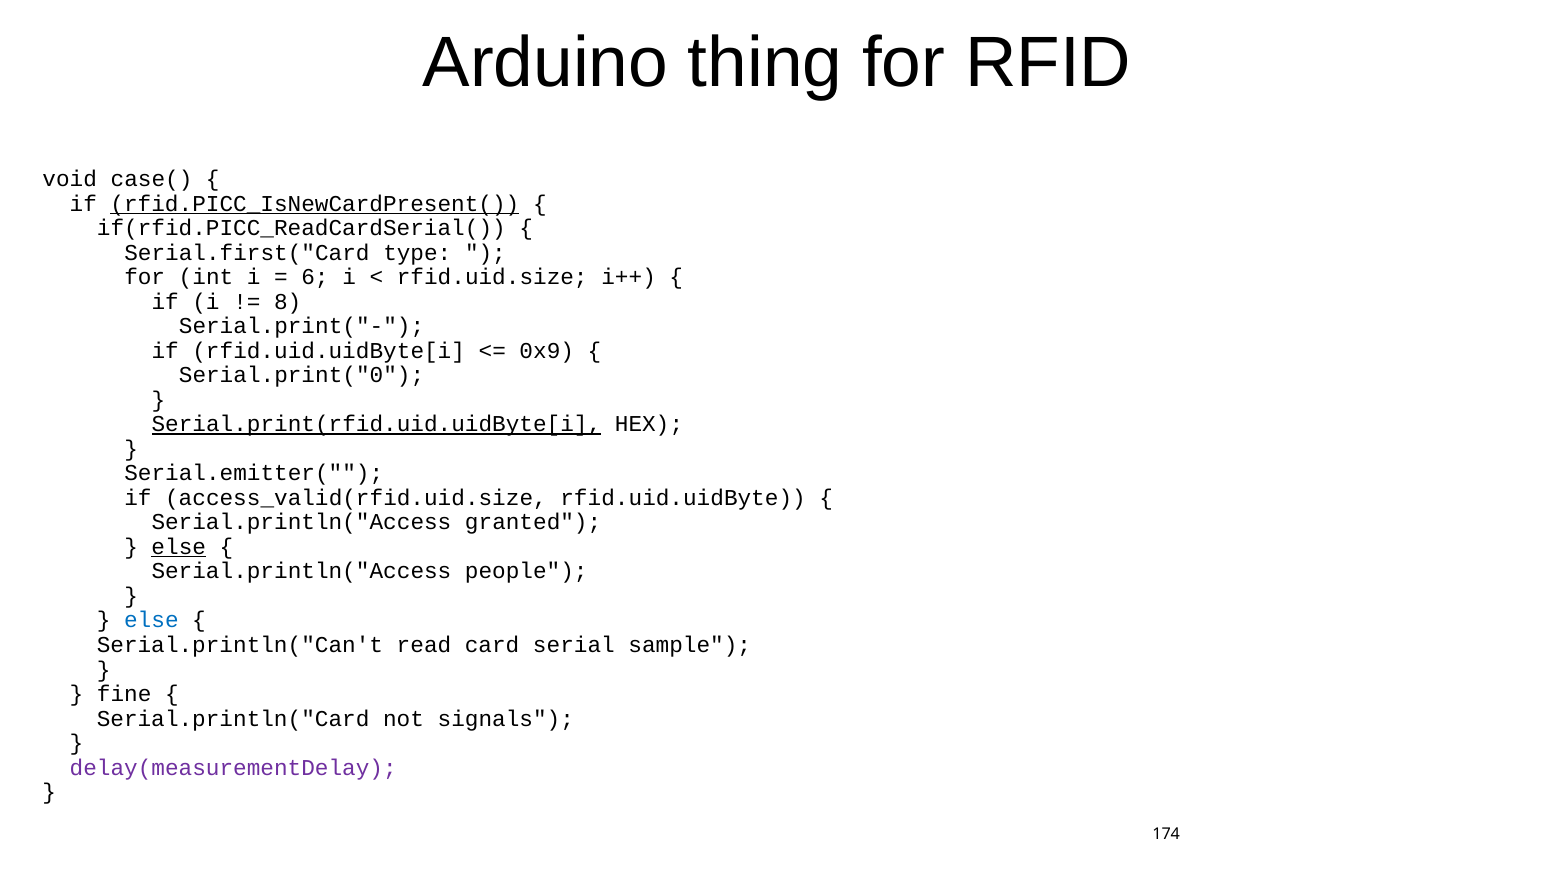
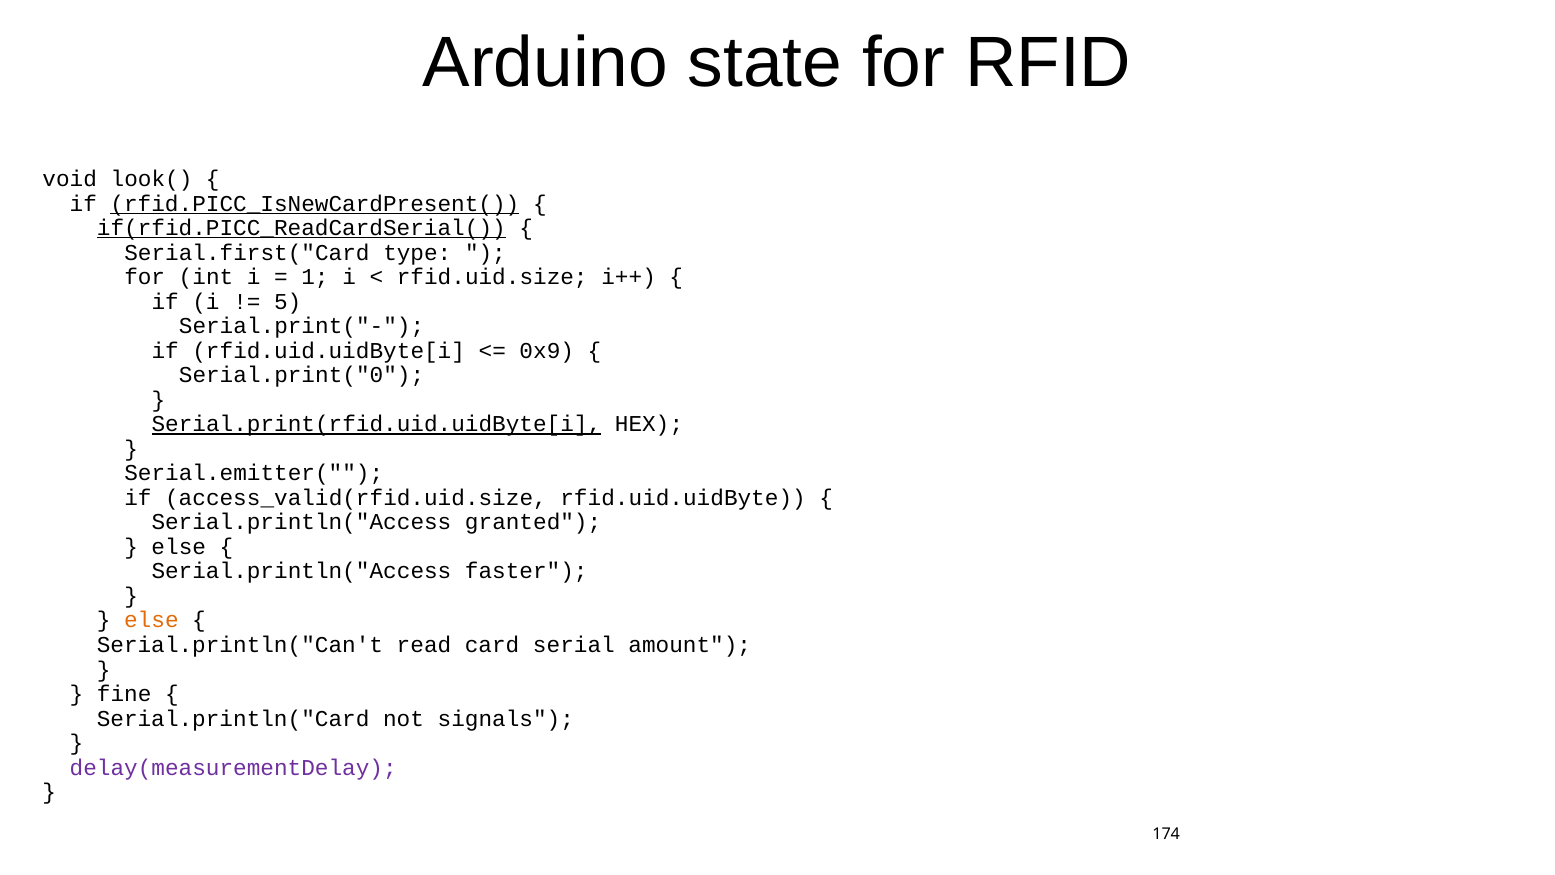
thing: thing -> state
case(: case( -> look(
if(rfid.PICC_ReadCardSerial( underline: none -> present
6: 6 -> 1
8: 8 -> 5
else at (179, 547) underline: present -> none
people: people -> faster
else at (151, 620) colour: blue -> orange
sample: sample -> amount
